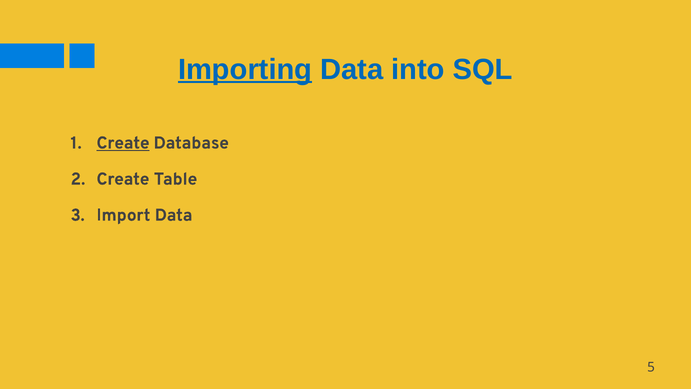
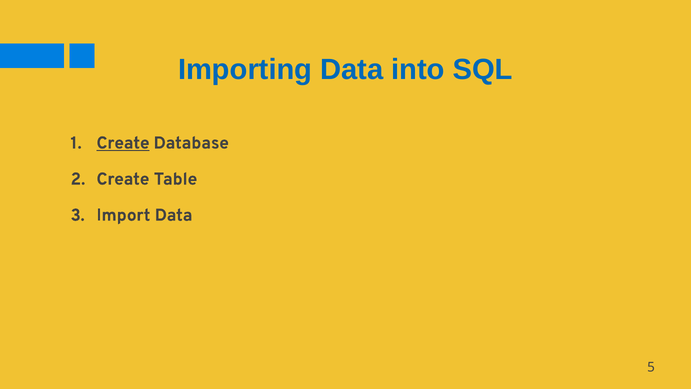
Importing underline: present -> none
